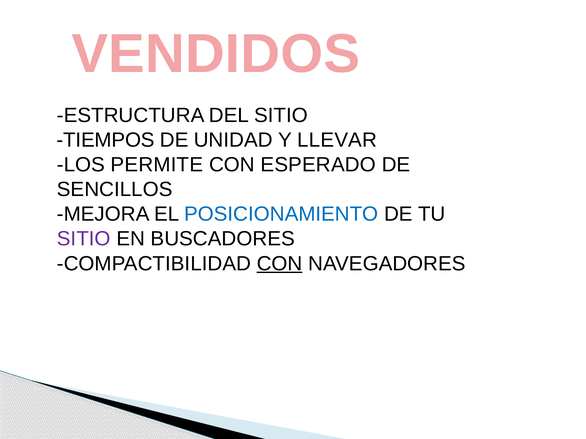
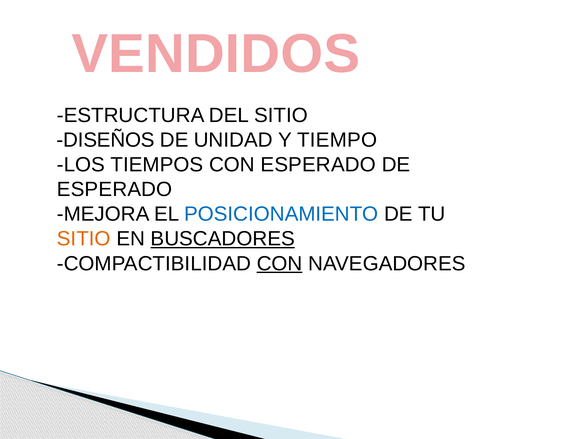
TIEMPOS: TIEMPOS -> DISEÑOS
LLEVAR: LLEVAR -> TIEMPO
PERMITE: PERMITE -> TIEMPOS
SENCILLOS at (115, 190): SENCILLOS -> ESPERADO
SITIO at (84, 239) colour: purple -> orange
BUSCADORES underline: none -> present
